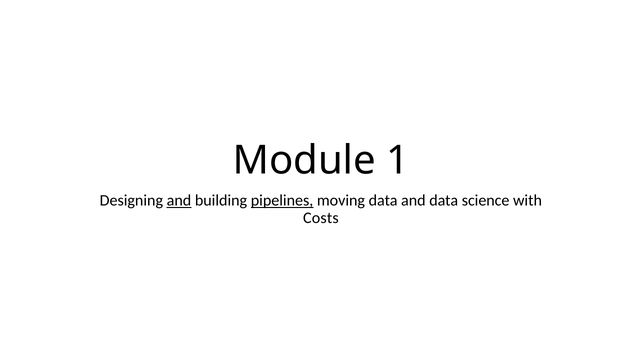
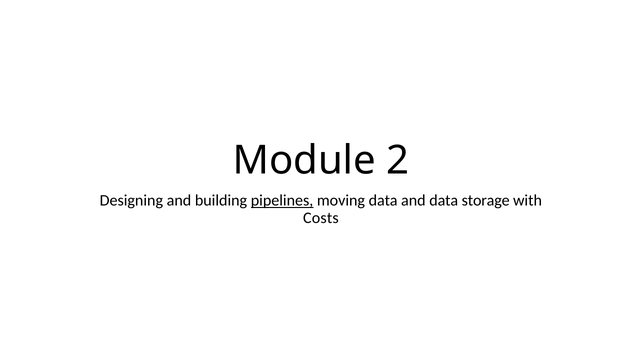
1: 1 -> 2
and at (179, 201) underline: present -> none
science: science -> storage
